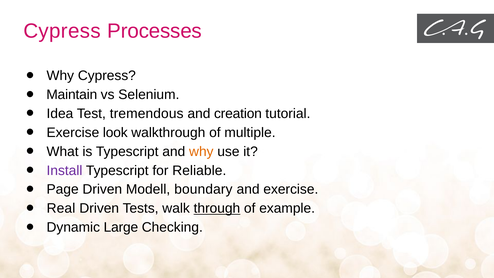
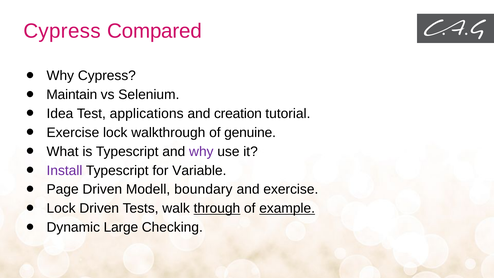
Processes: Processes -> Compared
tremendous: tremendous -> applications
Exercise look: look -> lock
multiple: multiple -> genuine
why at (201, 151) colour: orange -> purple
Reliable: Reliable -> Variable
Real at (61, 208): Real -> Lock
example underline: none -> present
